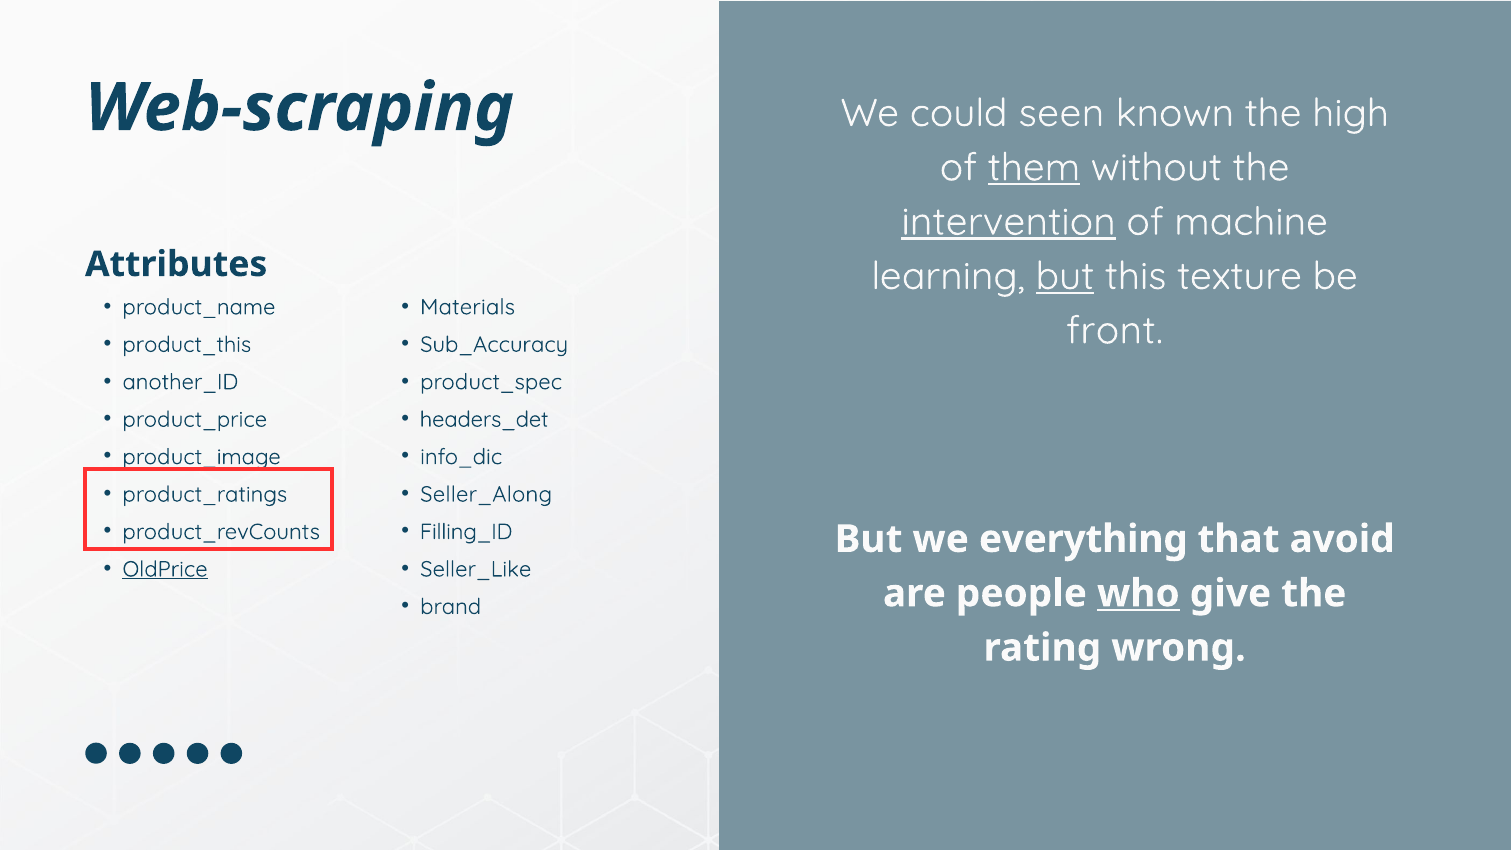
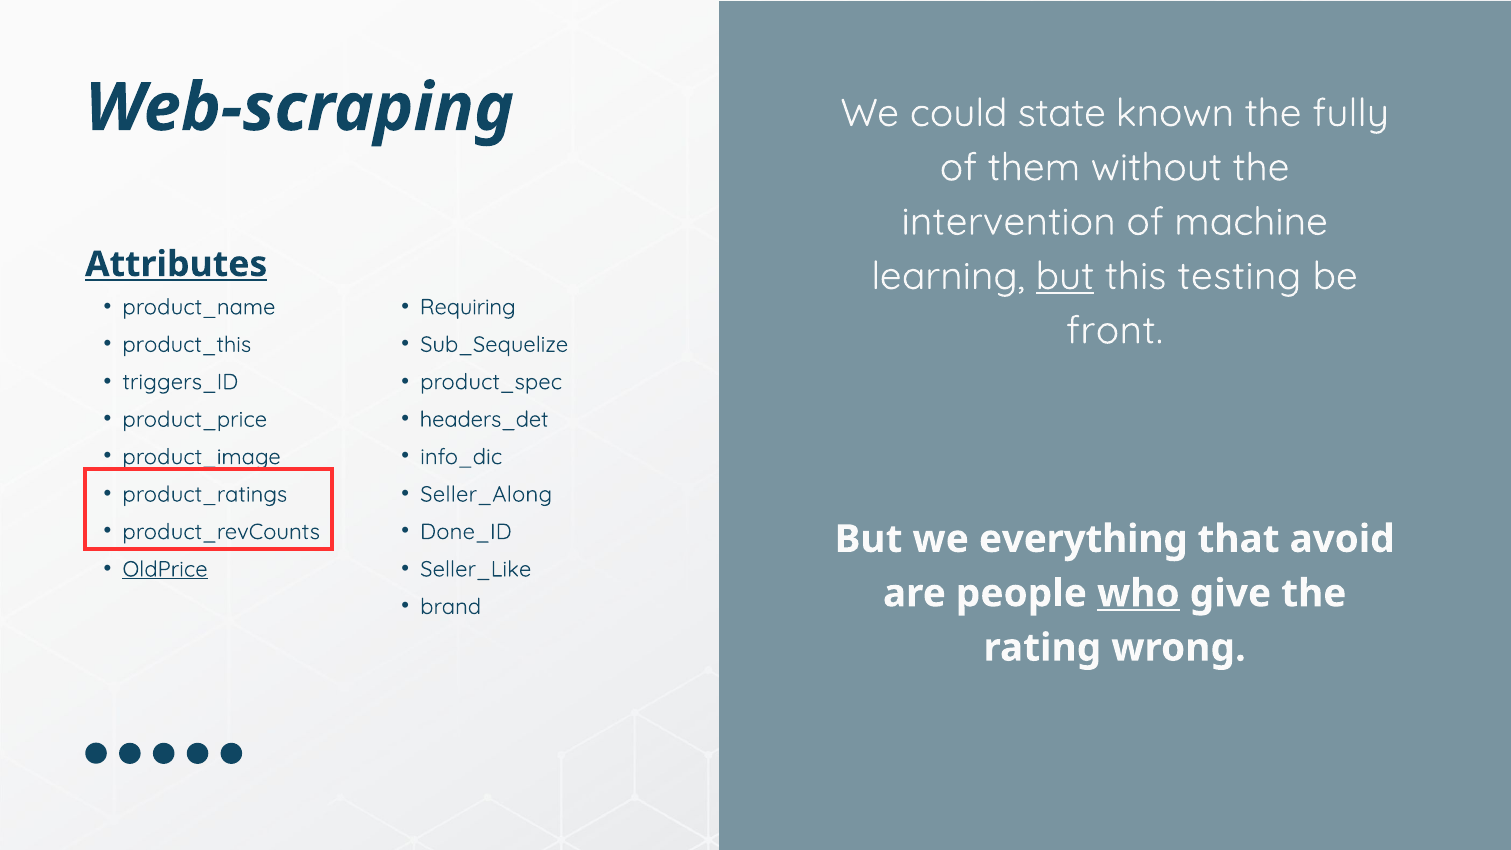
seen: seen -> state
high: high -> fully
them underline: present -> none
intervention underline: present -> none
Attributes underline: none -> present
texture: texture -> testing
Materials: Materials -> Requiring
Sub_Accuracy: Sub_Accuracy -> Sub_Sequelize
another_ID: another_ID -> triggers_ID
Filling_ID: Filling_ID -> Done_ID
